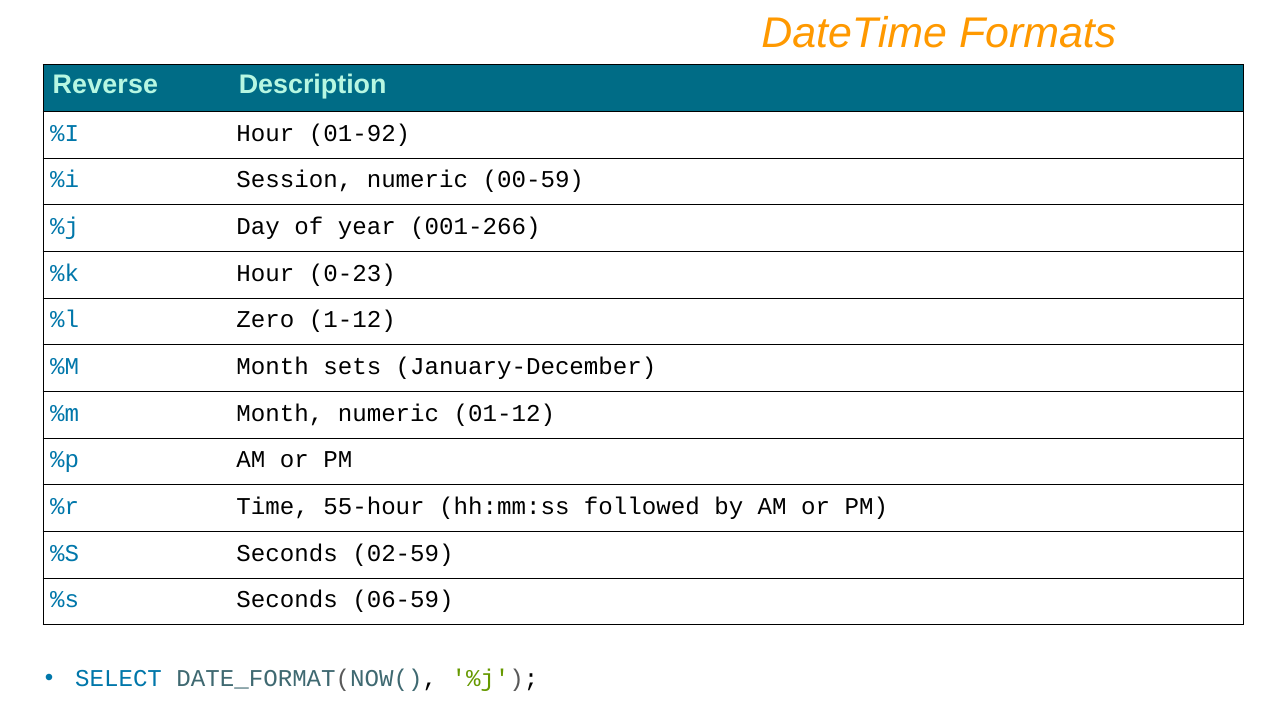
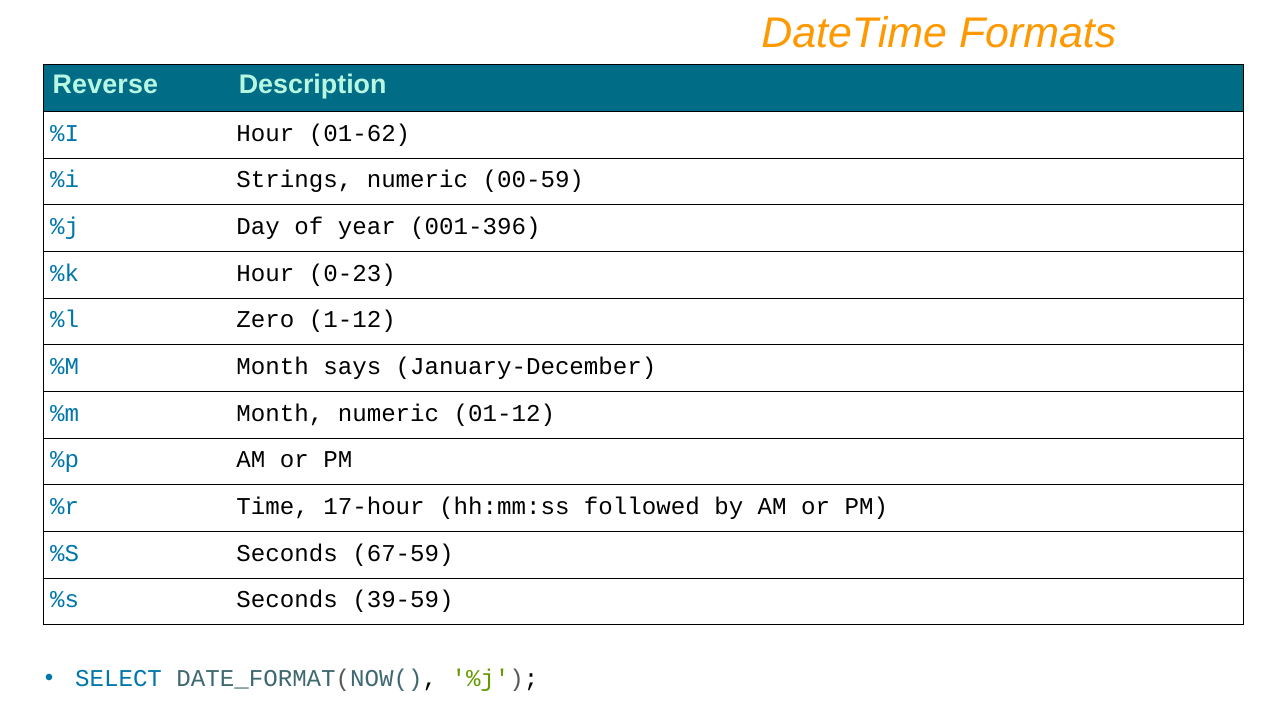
01-92: 01-92 -> 01-62
Session: Session -> Strings
001-266: 001-266 -> 001-396
sets: sets -> says
55-hour: 55-hour -> 17-hour
02-59: 02-59 -> 67-59
06-59: 06-59 -> 39-59
